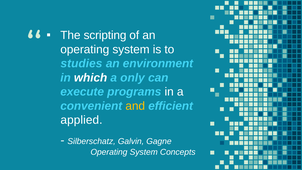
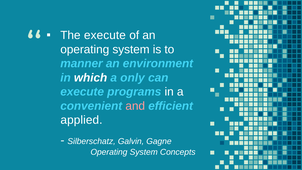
The scripting: scripting -> execute
studies: studies -> manner
and colour: yellow -> pink
